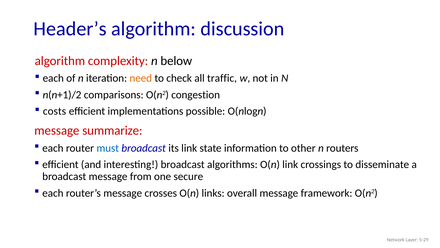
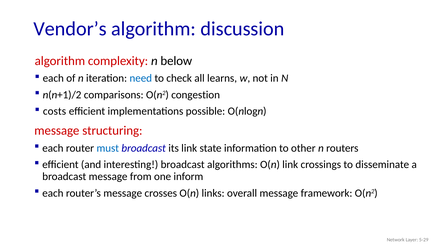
Header’s: Header’s -> Vendor’s
need colour: orange -> blue
traffic: traffic -> learns
summarize: summarize -> structuring
secure: secure -> inform
